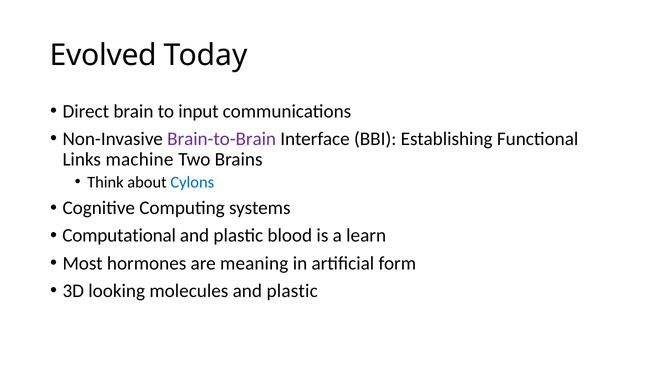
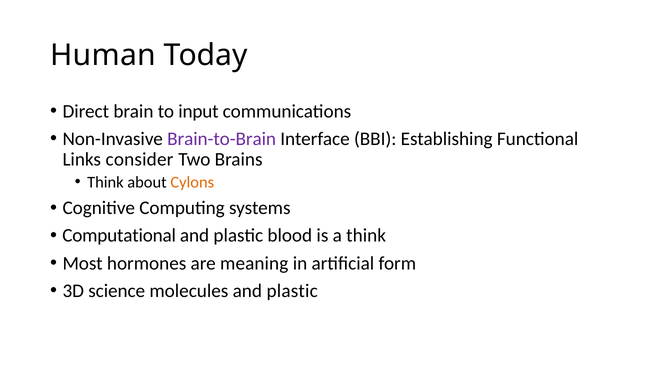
Evolved: Evolved -> Human
machine: machine -> consider
Cylons colour: blue -> orange
a learn: learn -> think
looking: looking -> science
